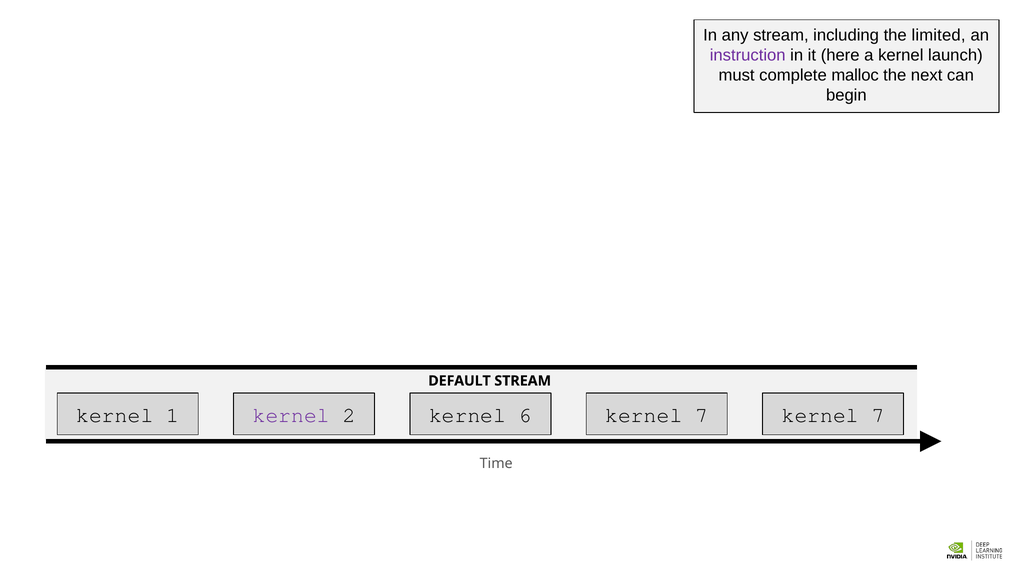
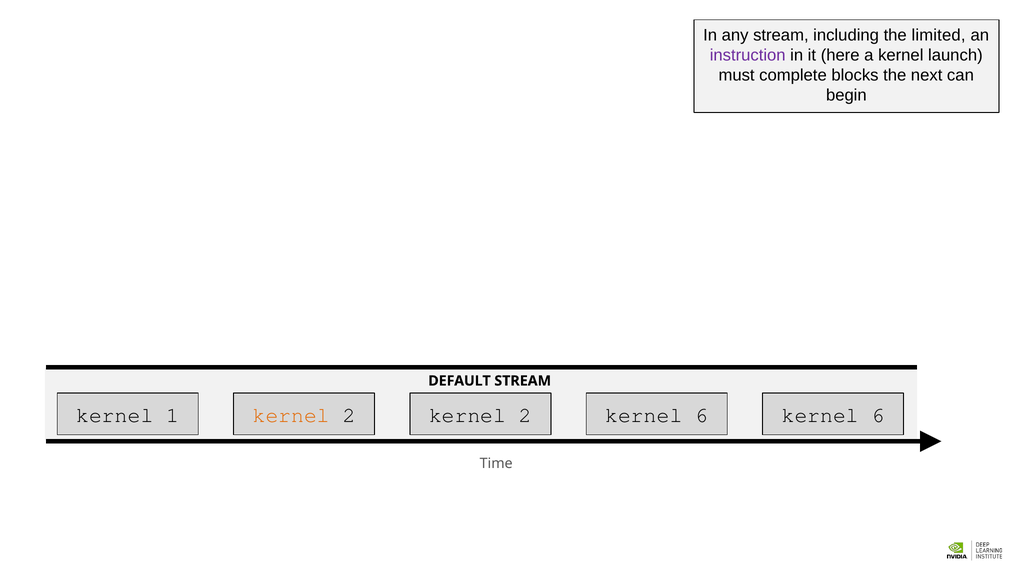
malloc: malloc -> blocks
kernel at (291, 415) colour: purple -> orange
2 kernel 6: 6 -> 2
7 at (702, 415): 7 -> 6
7 at (878, 415): 7 -> 6
